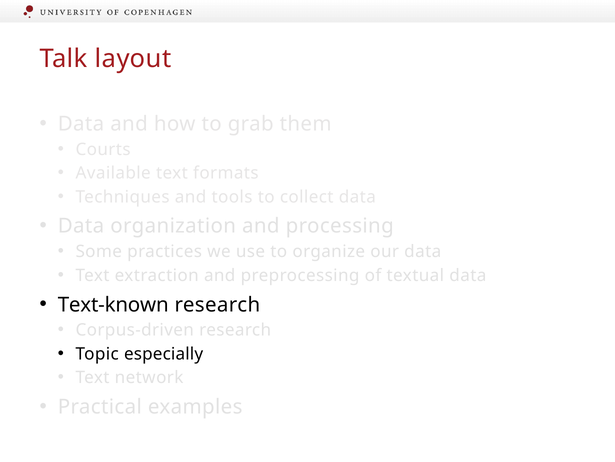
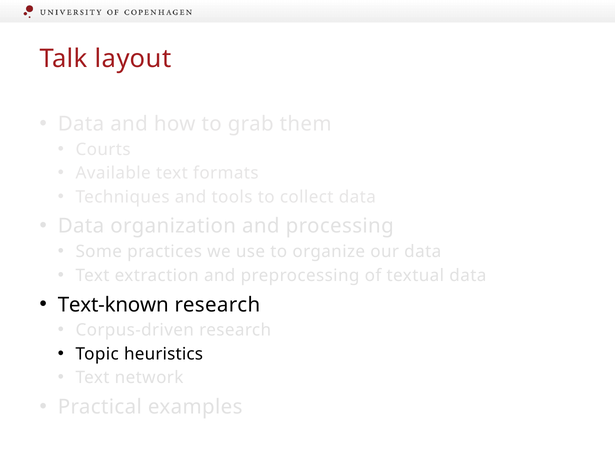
especially: especially -> heuristics
